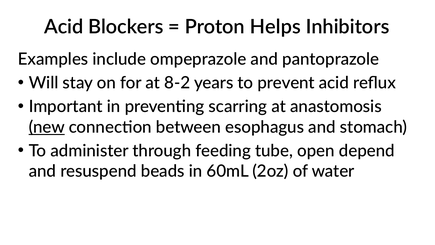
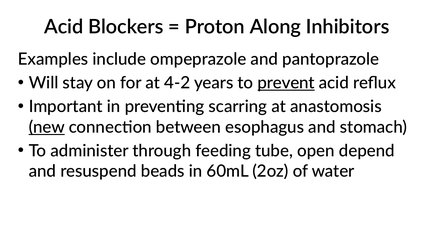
Helps: Helps -> Along
8-2: 8-2 -> 4-2
prevent underline: none -> present
